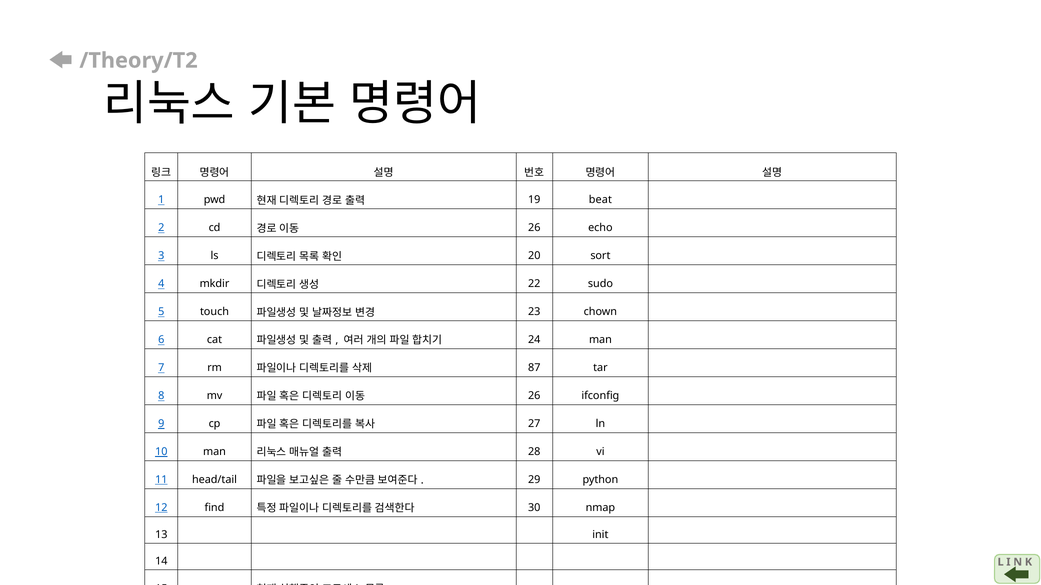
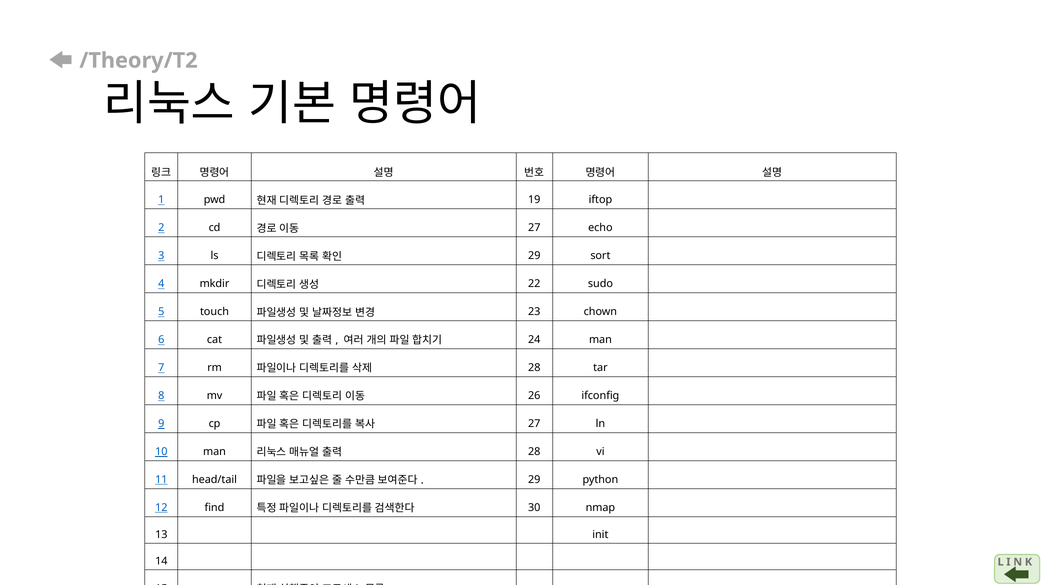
beat: beat -> iftop
26 at (534, 228): 26 -> 27
20 at (534, 256): 20 -> 29
87 at (534, 368): 87 -> 28
